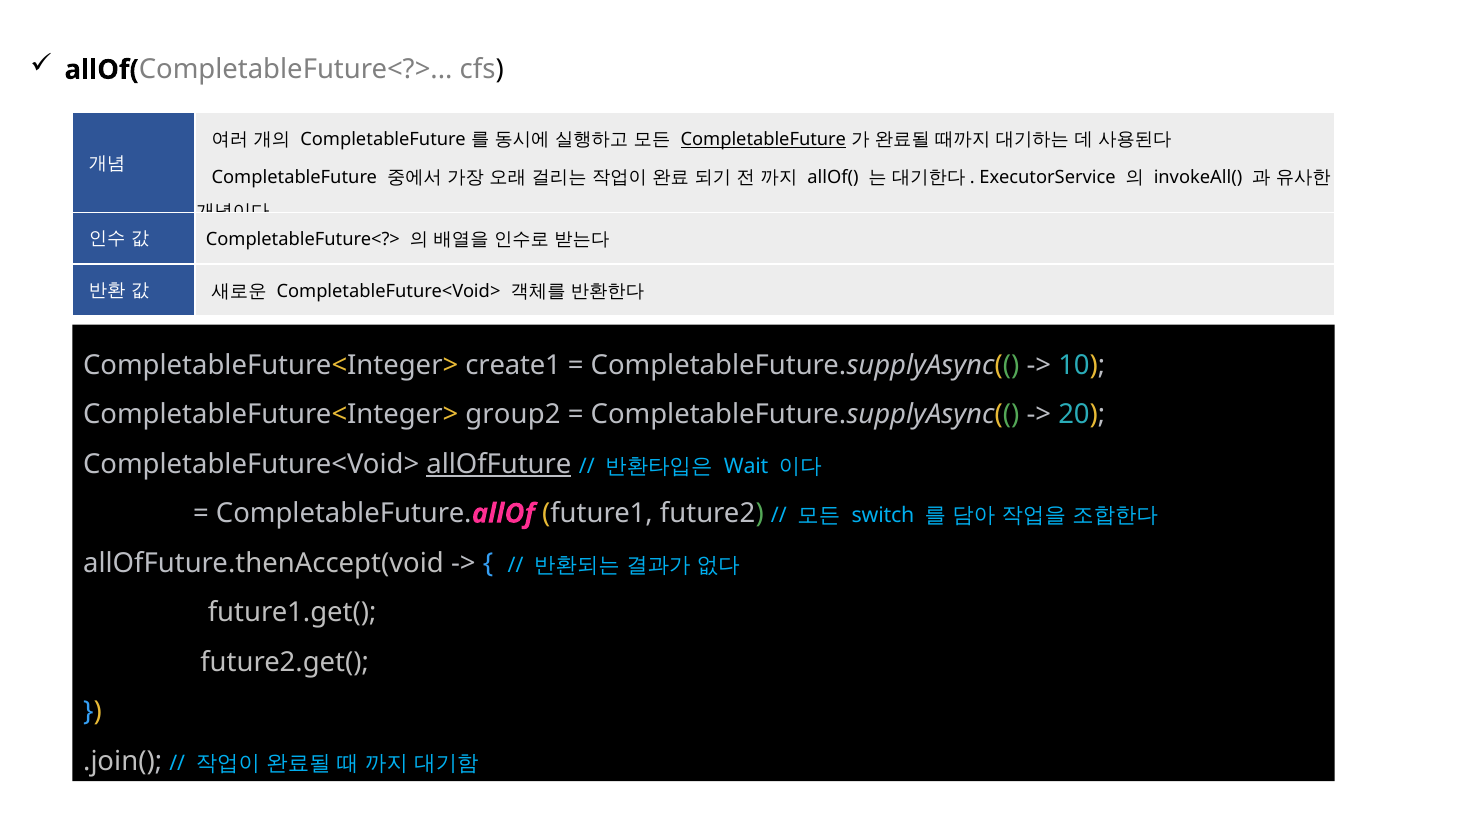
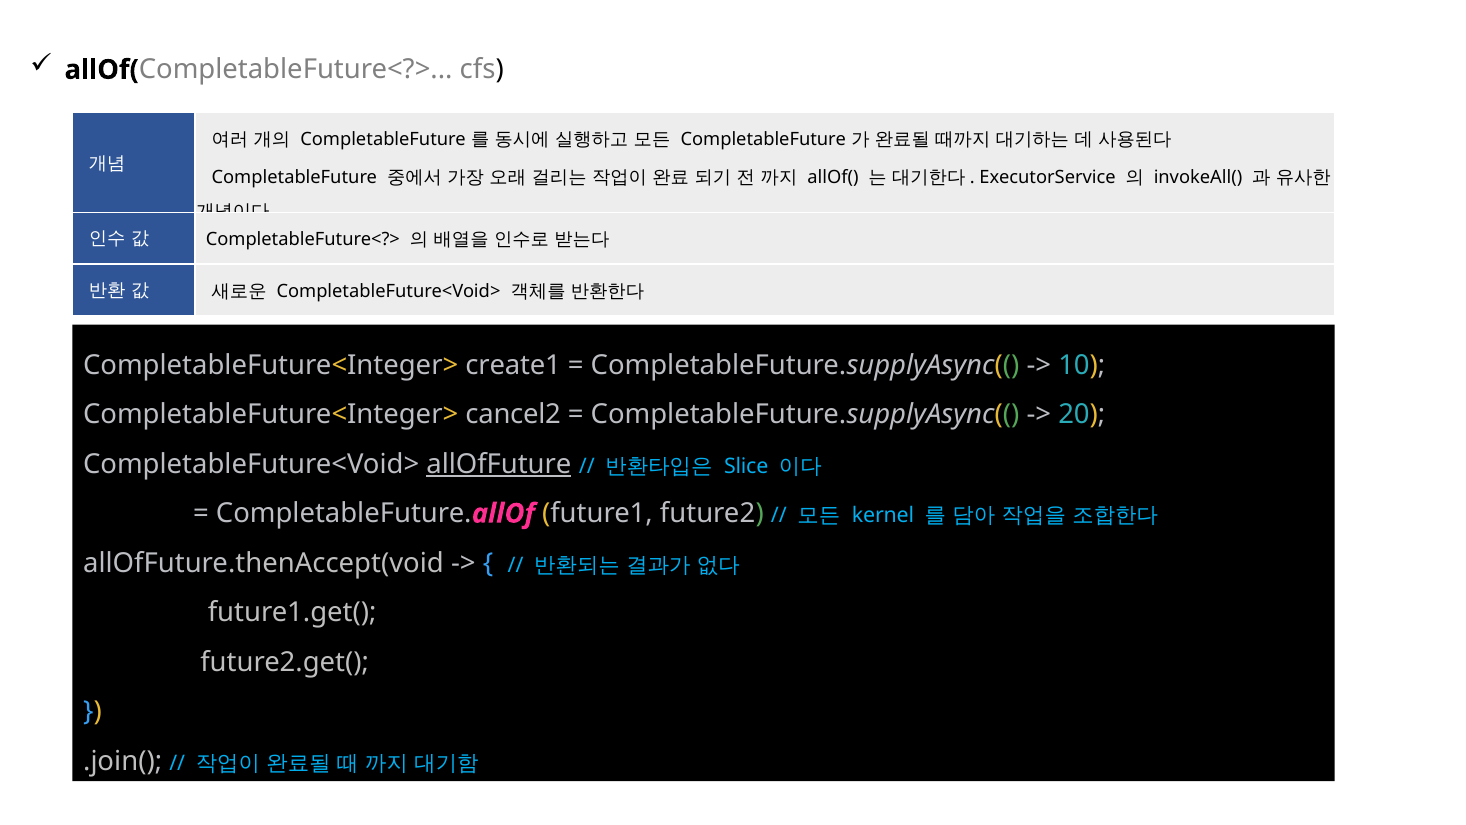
CompletableFuture at (763, 140) underline: present -> none
group2: group2 -> cancel2
Wait: Wait -> Slice
switch: switch -> kernel
